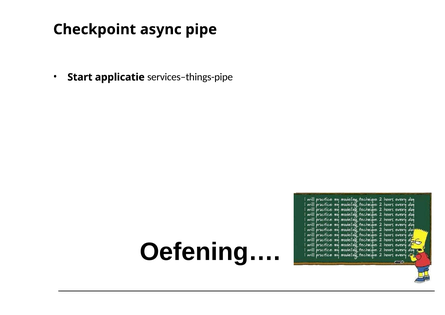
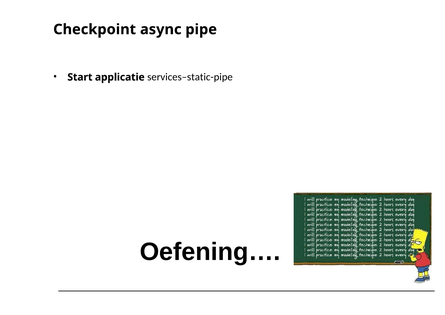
services–things-pipe: services–things-pipe -> services–static-pipe
